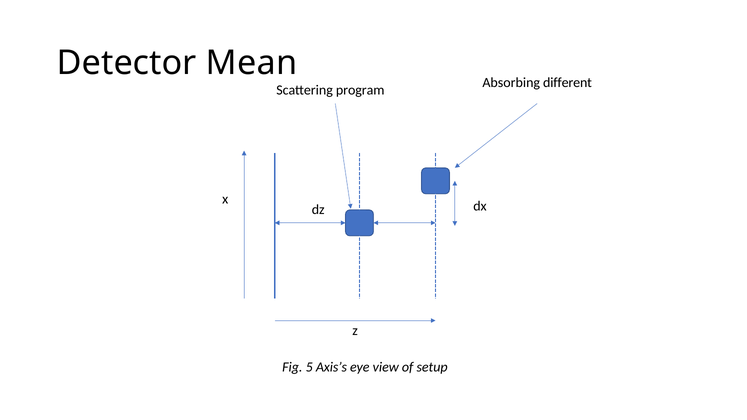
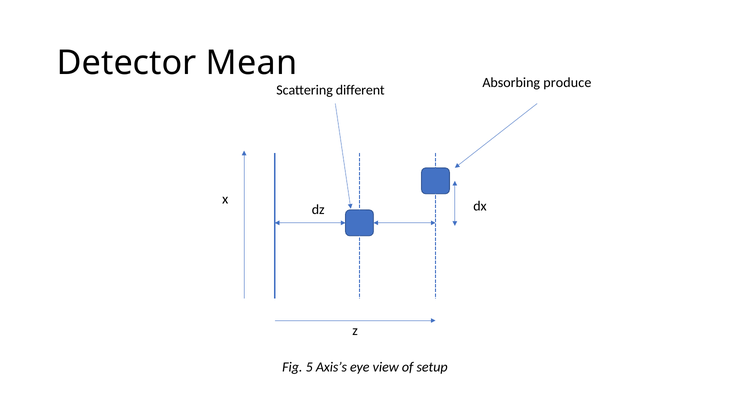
different: different -> produce
program: program -> different
